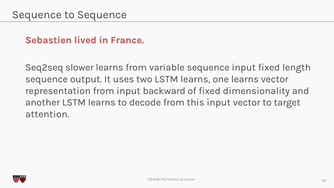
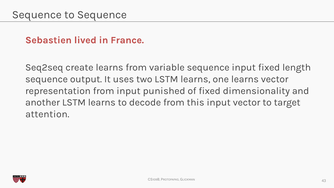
slower: slower -> create
backward: backward -> punished
